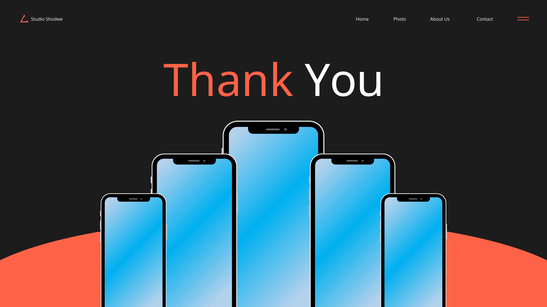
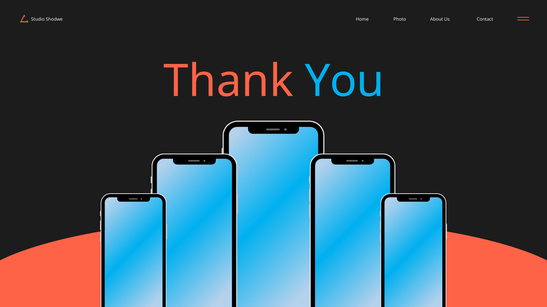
You colour: white -> light blue
